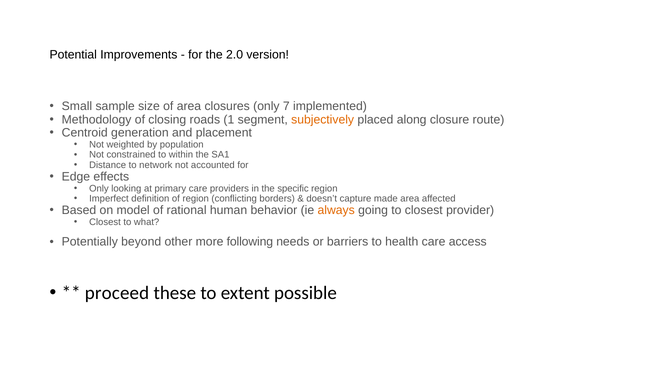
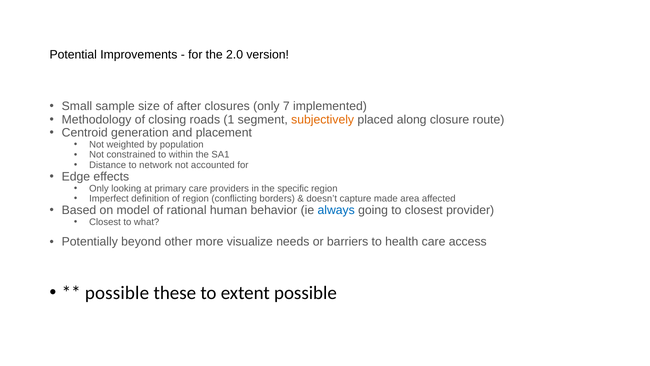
of area: area -> after
always colour: orange -> blue
following: following -> visualize
proceed at (117, 293): proceed -> possible
